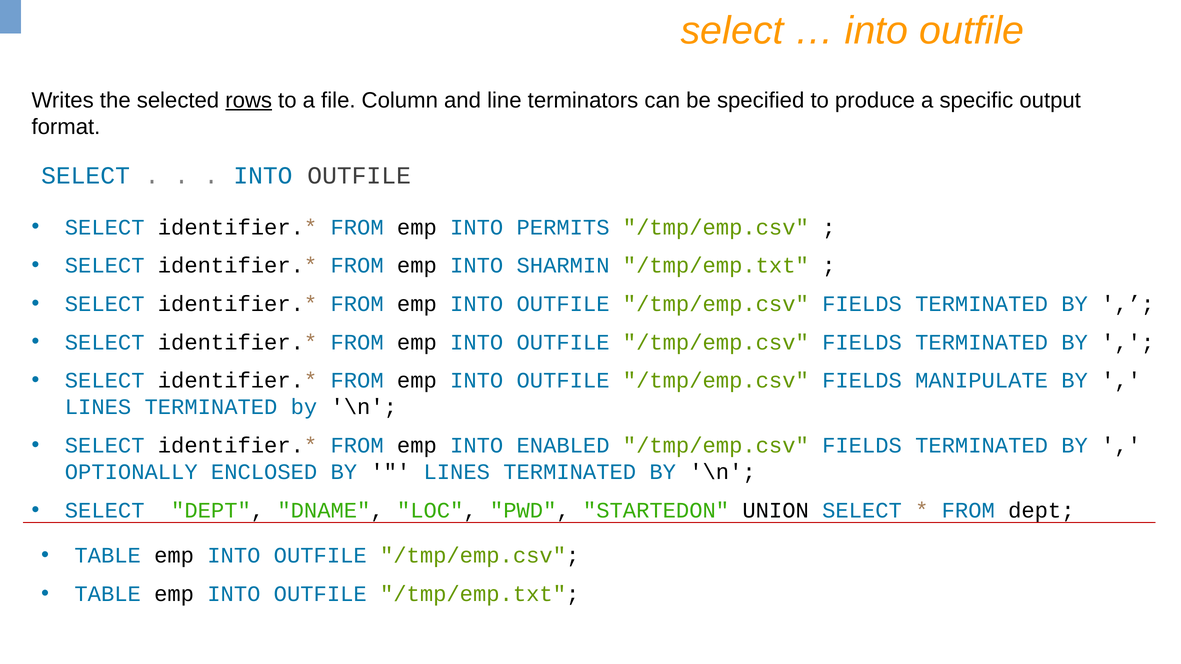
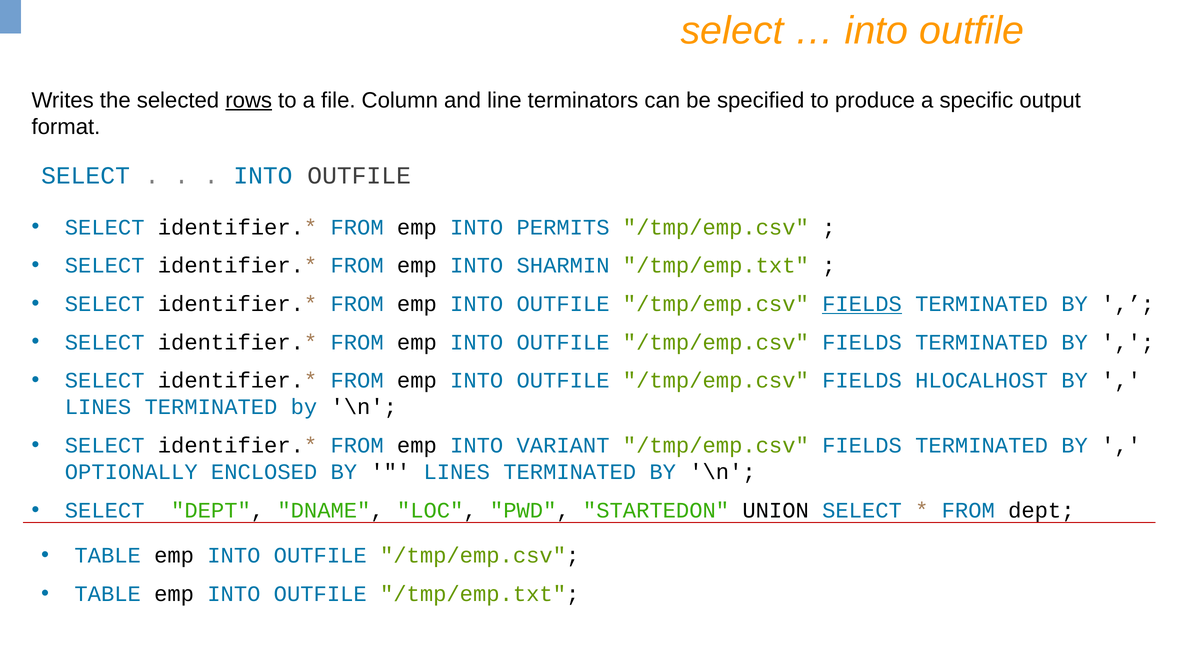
FIELDS at (862, 304) underline: none -> present
MANIPULATE: MANIPULATE -> HLOCALHOST
ENABLED: ENABLED -> VARIANT
